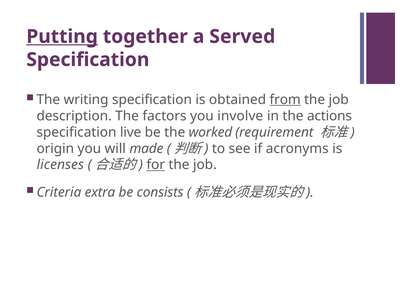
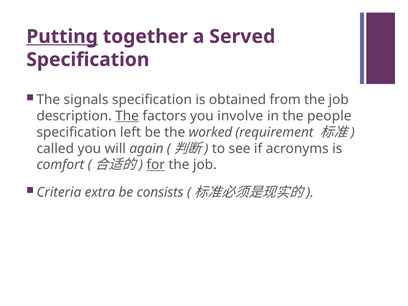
writing: writing -> signals
from underline: present -> none
The at (127, 116) underline: none -> present
actions: actions -> people
live: live -> left
origin: origin -> called
made: made -> again
licenses: licenses -> comfort
